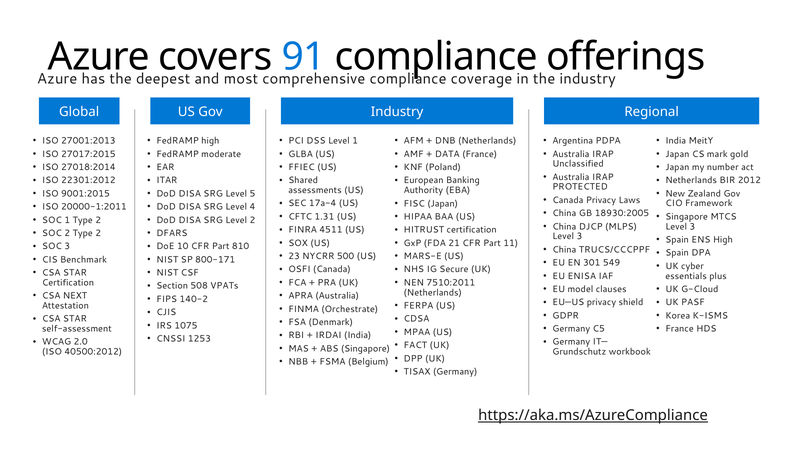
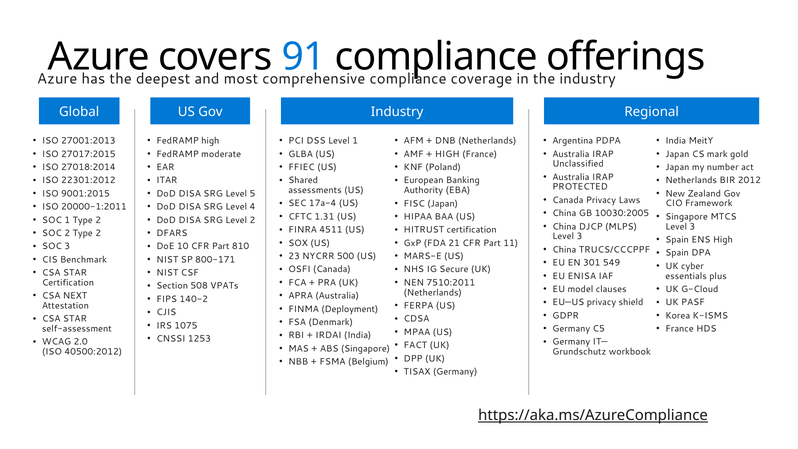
DATA at (447, 154): DATA -> HIGH
18930:2005: 18930:2005 -> 10030:2005
Orchestrate: Orchestrate -> Deployment
